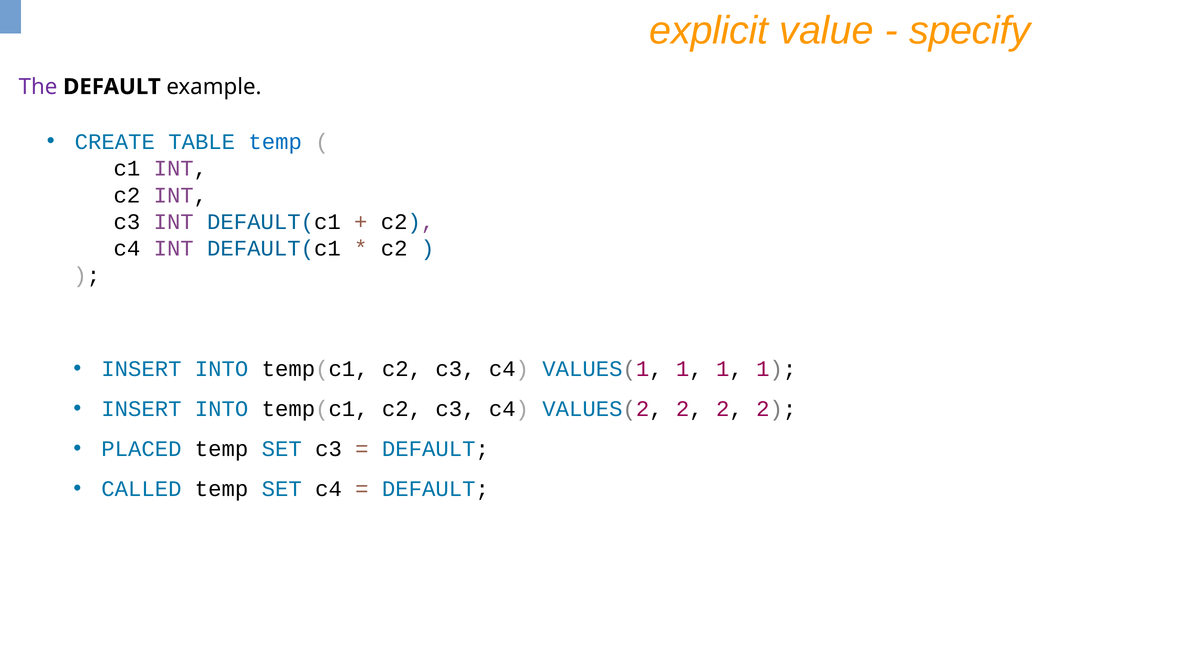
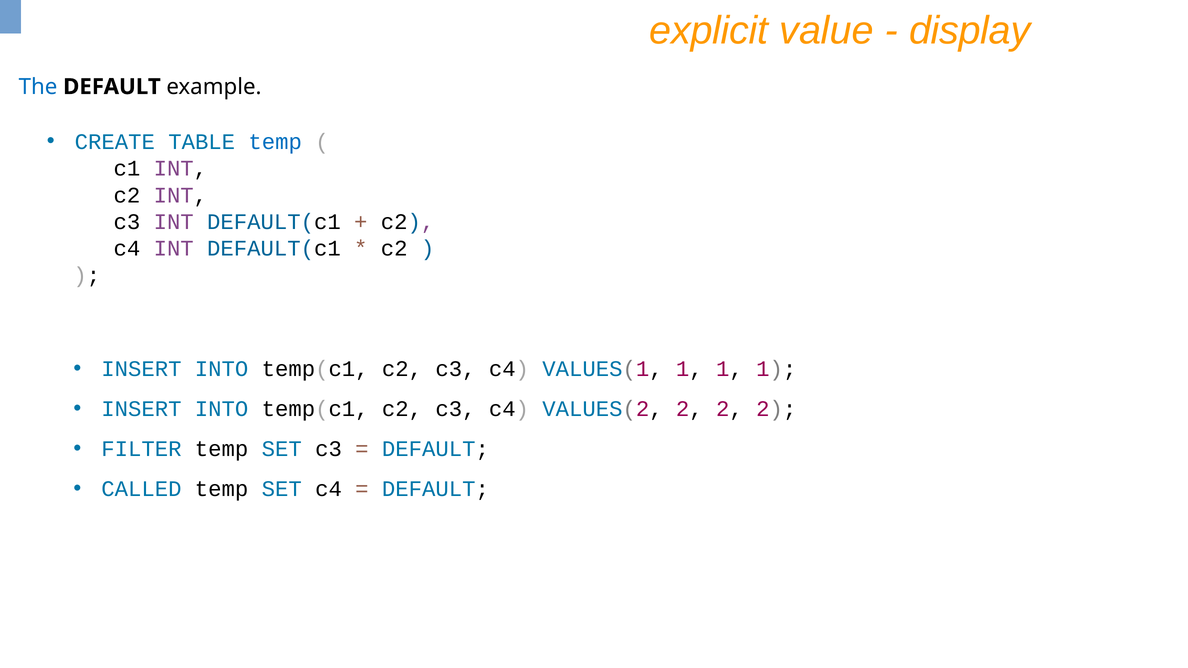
specify: specify -> display
The colour: purple -> blue
PLACED: PLACED -> FILTER
